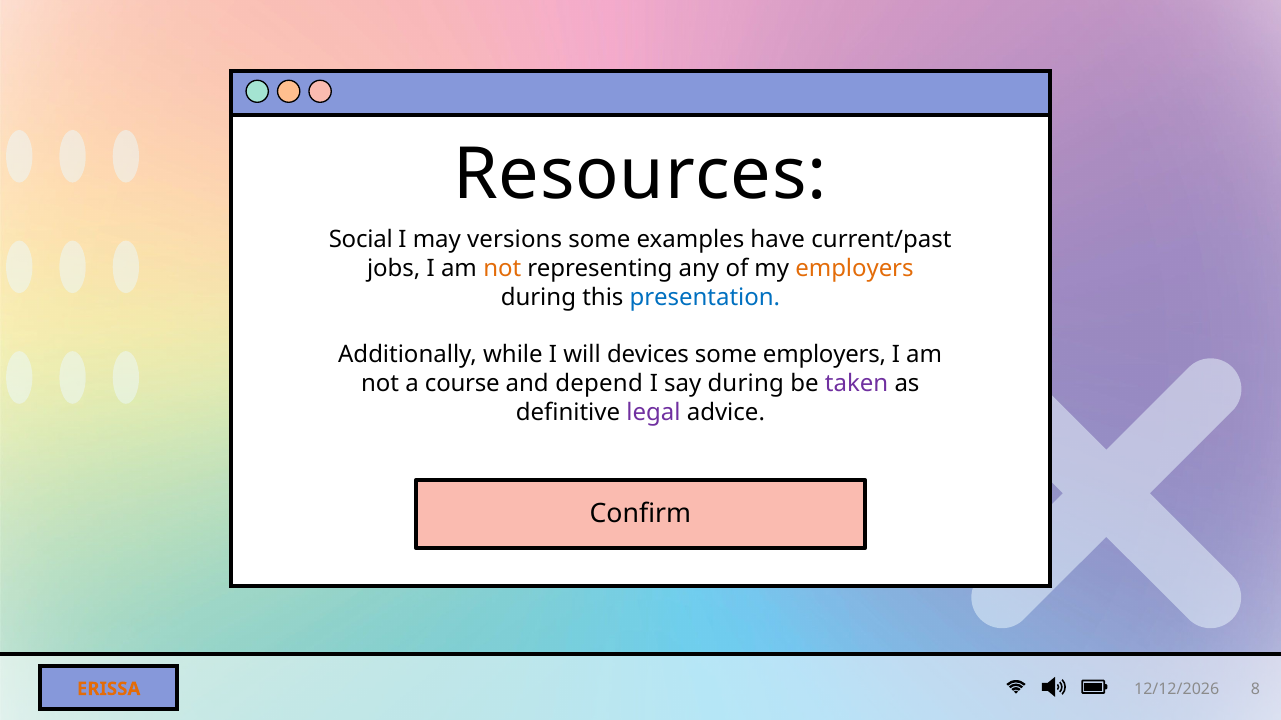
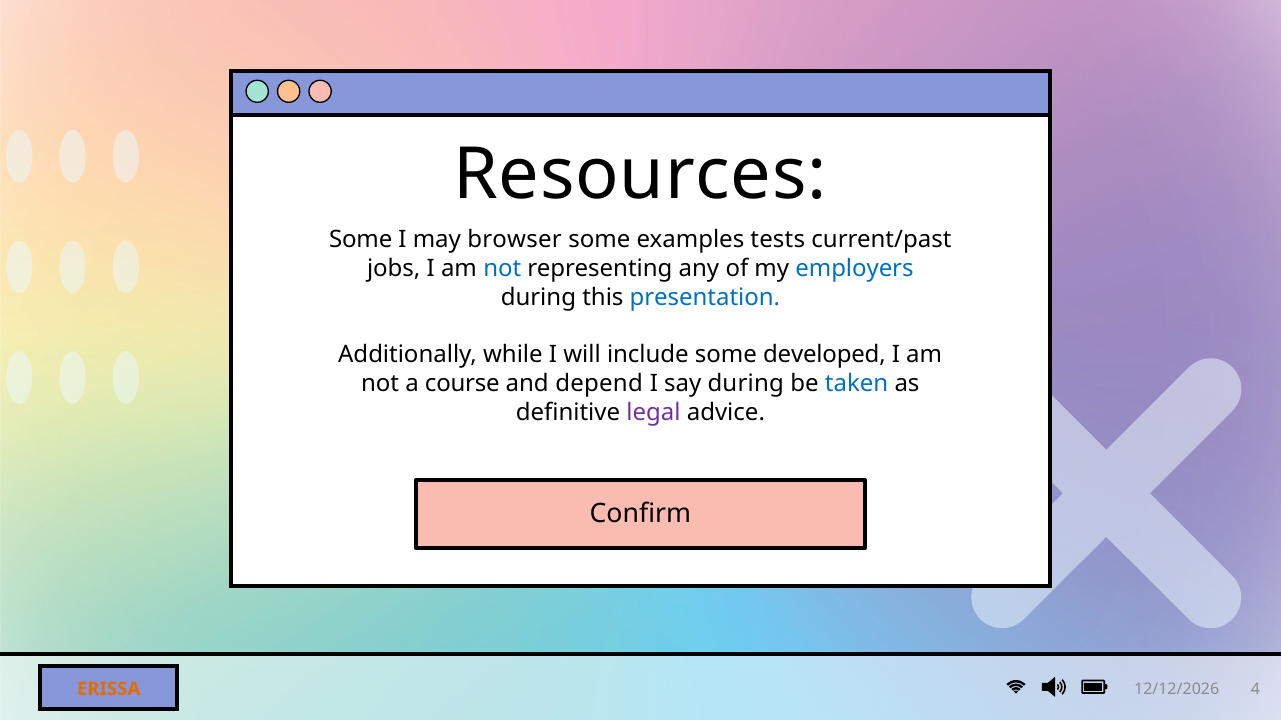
Social at (361, 240): Social -> Some
versions: versions -> browser
have: have -> tests
not at (502, 269) colour: orange -> blue
employers at (855, 269) colour: orange -> blue
devices: devices -> include
some employers: employers -> developed
taken colour: purple -> blue
8: 8 -> 4
